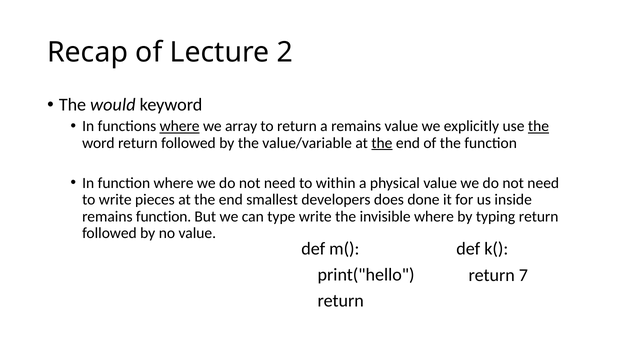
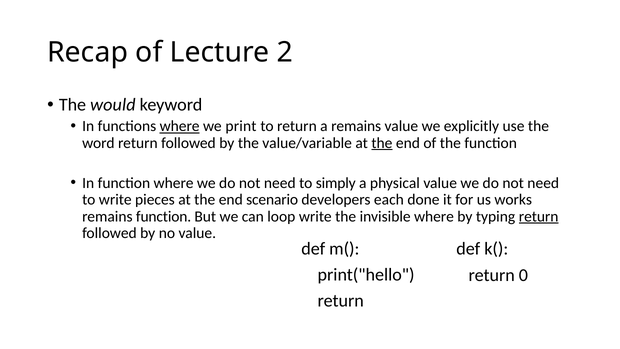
array: array -> print
the at (538, 126) underline: present -> none
within: within -> simply
smallest: smallest -> scenario
does: does -> each
inside: inside -> works
type: type -> loop
return at (539, 216) underline: none -> present
7: 7 -> 0
